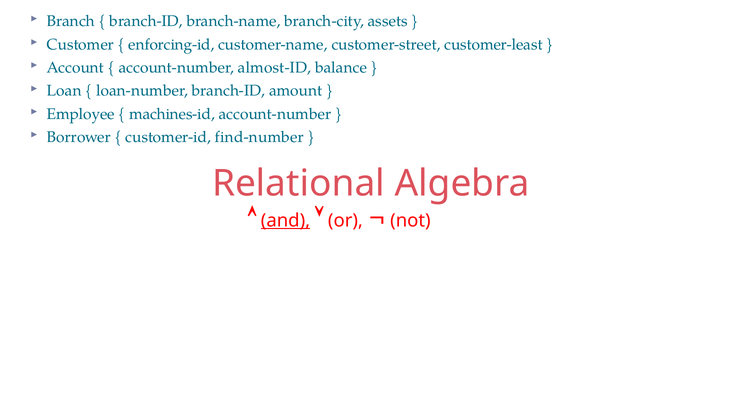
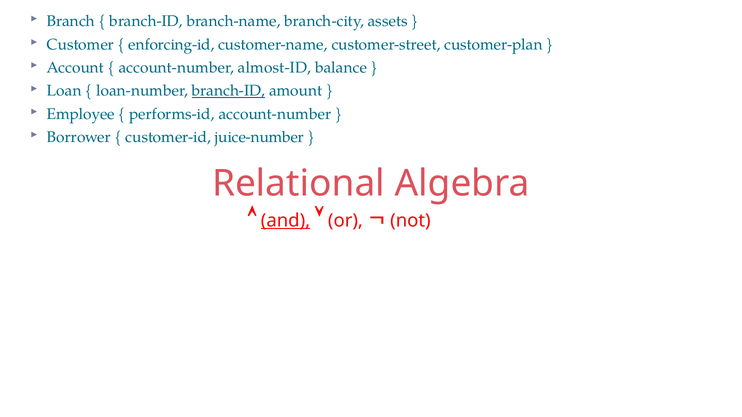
customer-least: customer-least -> customer-plan
branch-ID at (228, 91) underline: none -> present
machines-id: machines-id -> performs-id
find-number: find-number -> juice-number
